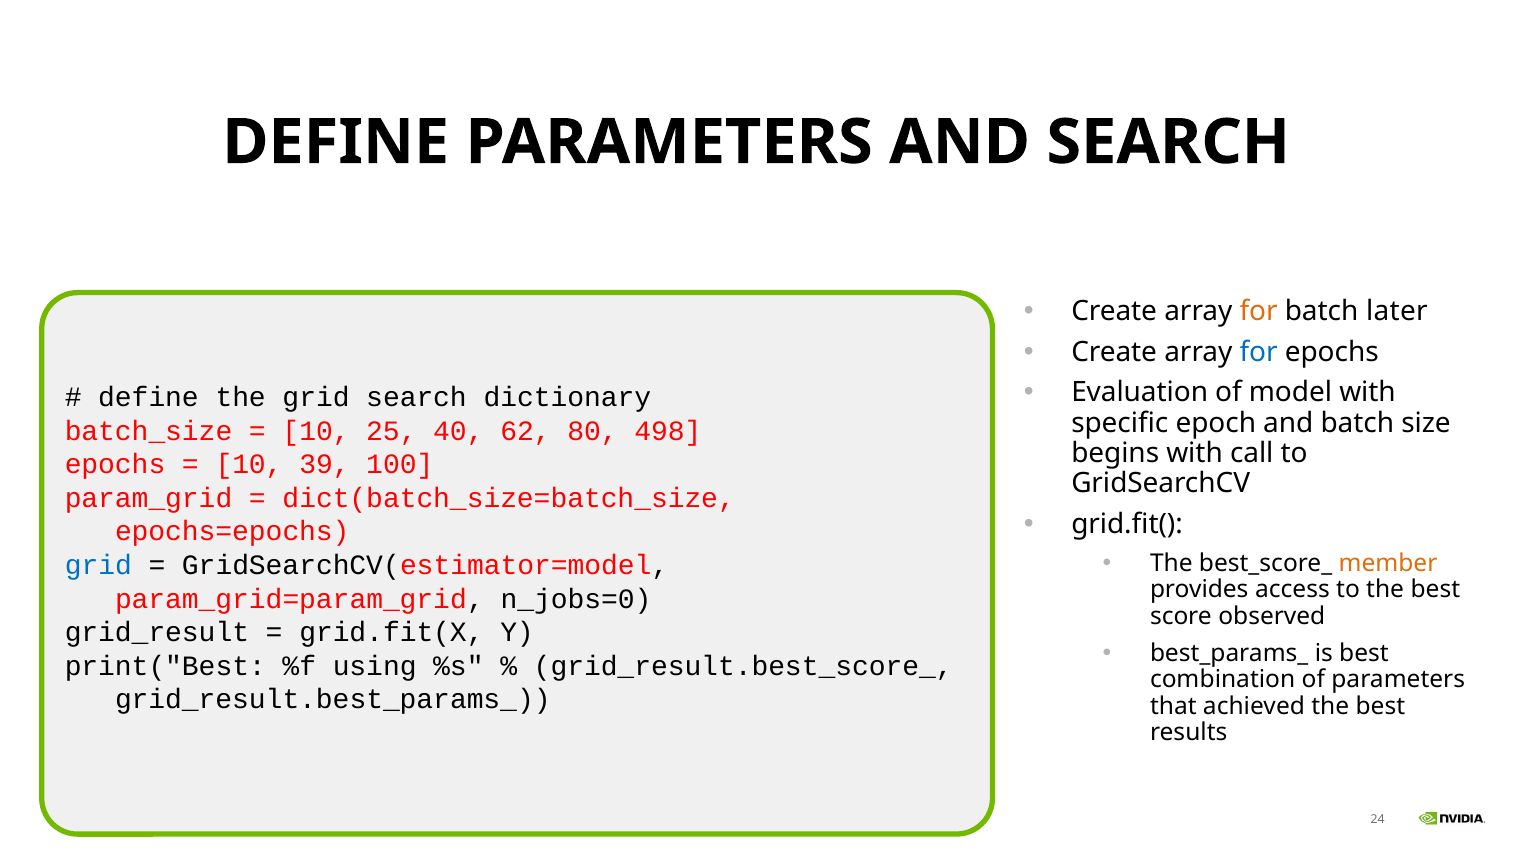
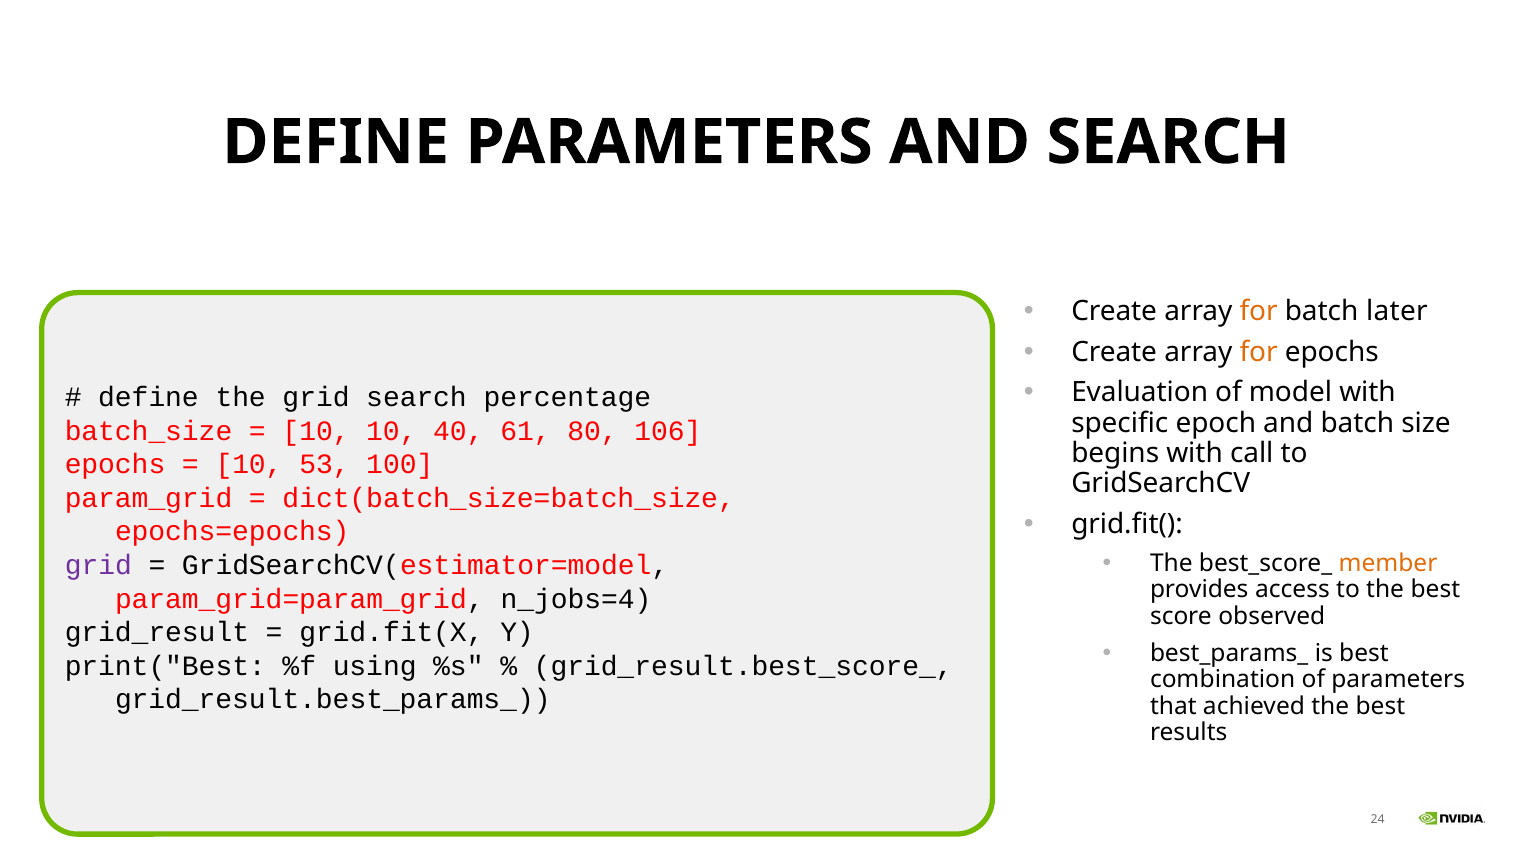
for at (1259, 352) colour: blue -> orange
dictionary: dictionary -> percentage
10 25: 25 -> 10
62: 62 -> 61
498: 498 -> 106
39: 39 -> 53
grid at (98, 565) colour: blue -> purple
n_jobs=0: n_jobs=0 -> n_jobs=4
